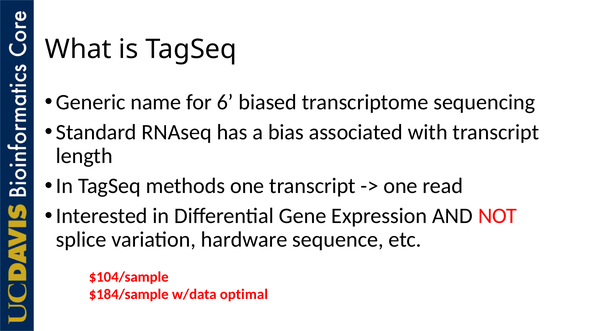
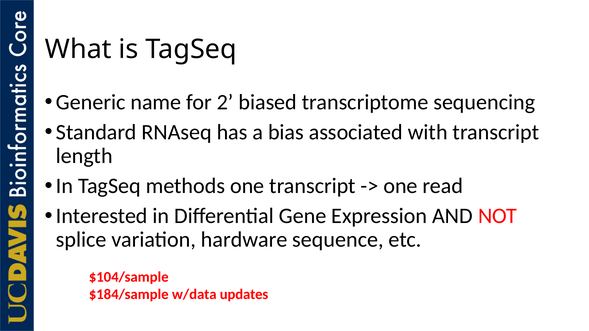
6: 6 -> 2
optimal: optimal -> updates
